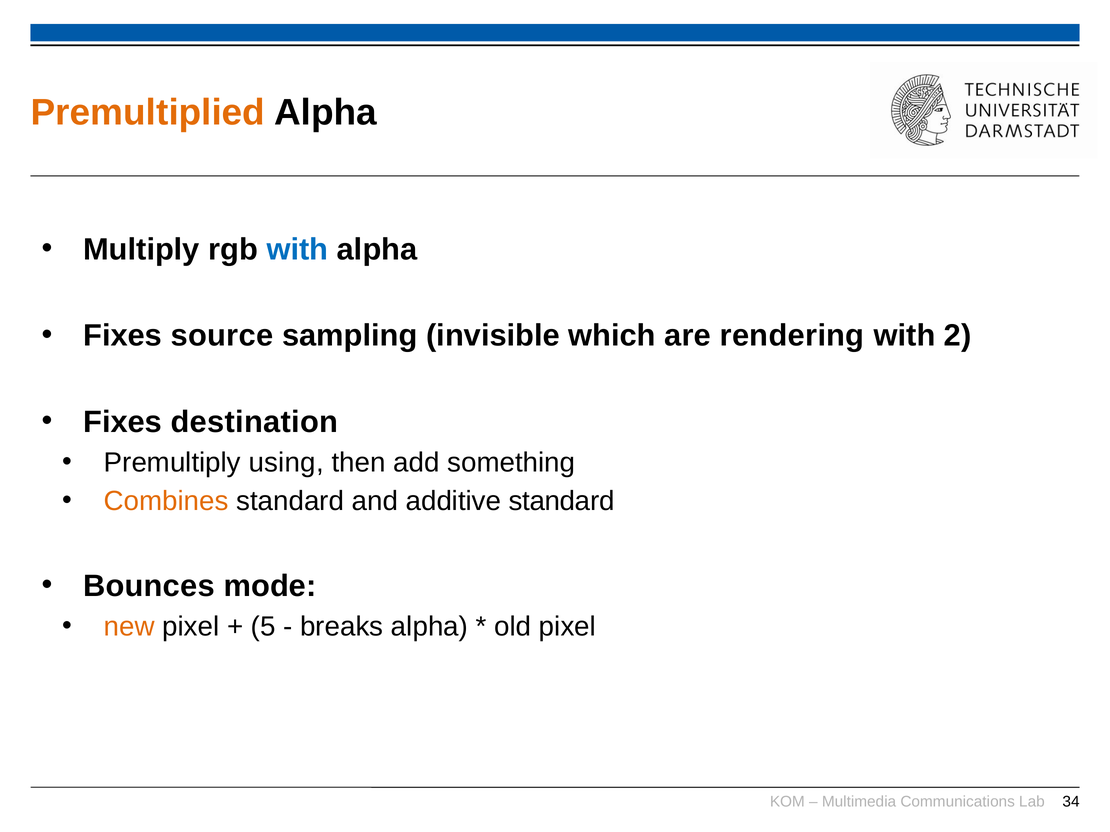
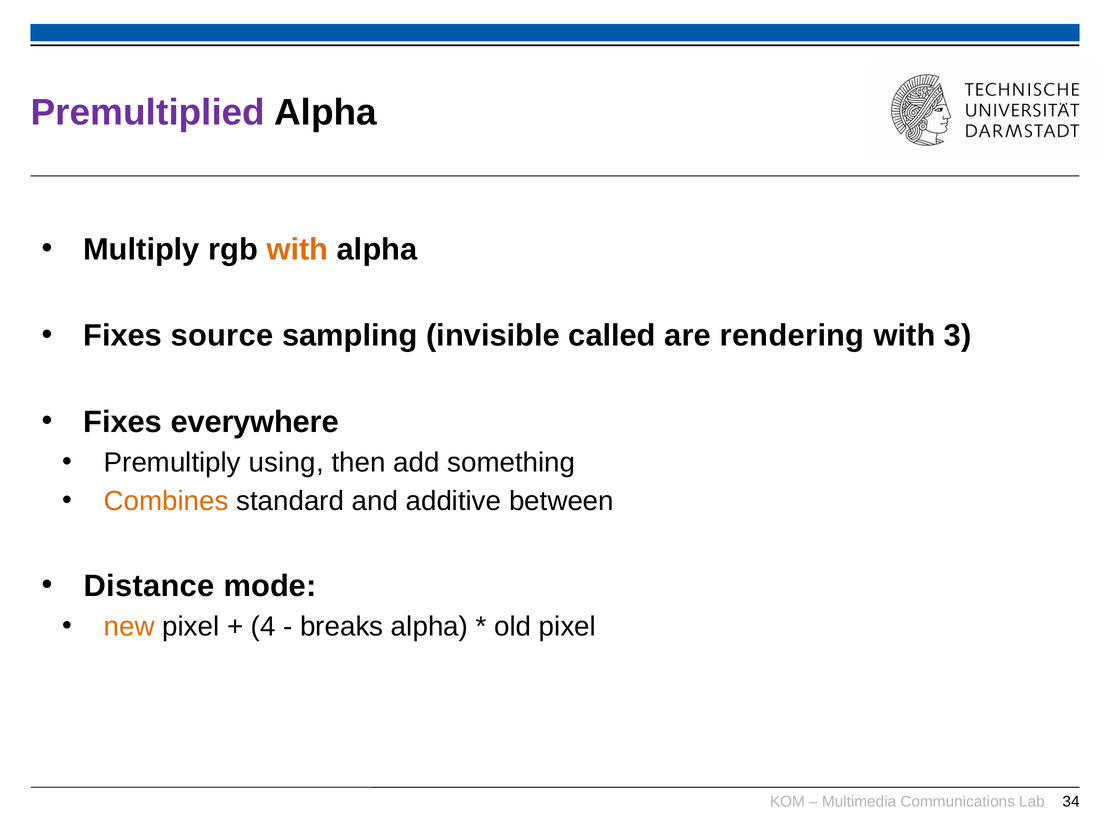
Premultiplied colour: orange -> purple
with at (297, 250) colour: blue -> orange
which: which -> called
2: 2 -> 3
destination: destination -> everywhere
additive standard: standard -> between
Bounces: Bounces -> Distance
5: 5 -> 4
